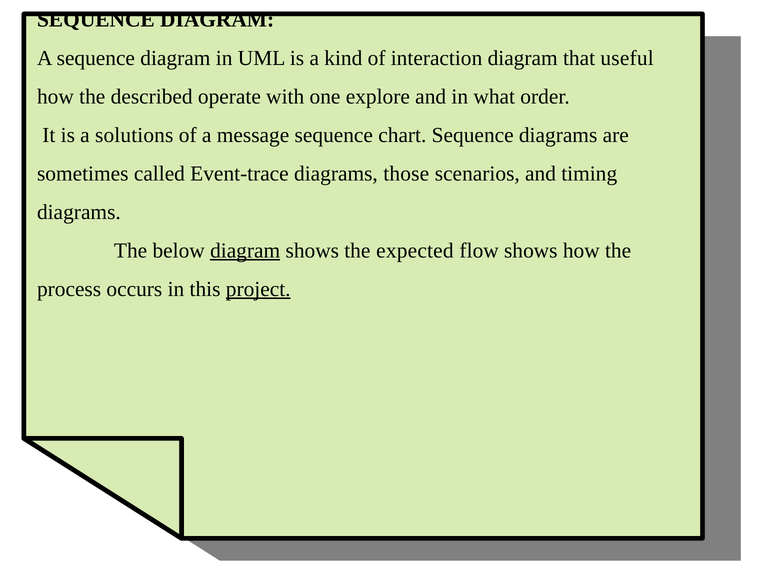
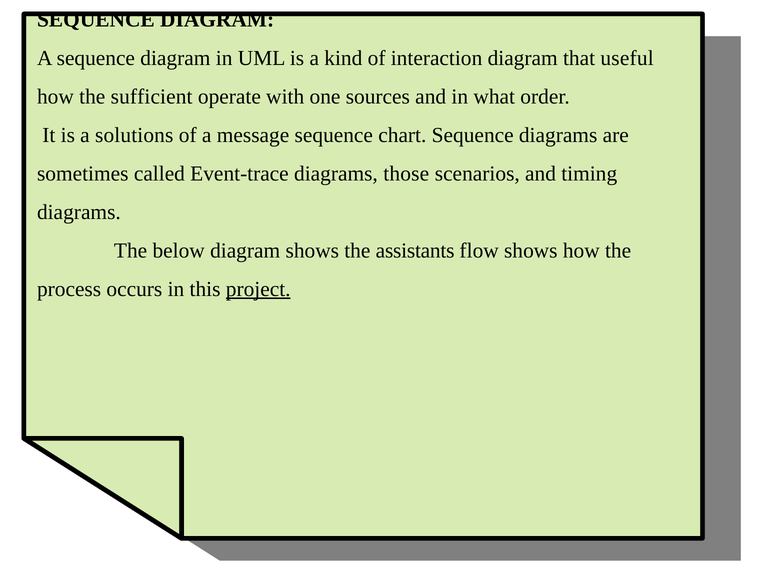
described: described -> sufficient
explore: explore -> sources
diagram at (245, 250) underline: present -> none
expected: expected -> assistants
